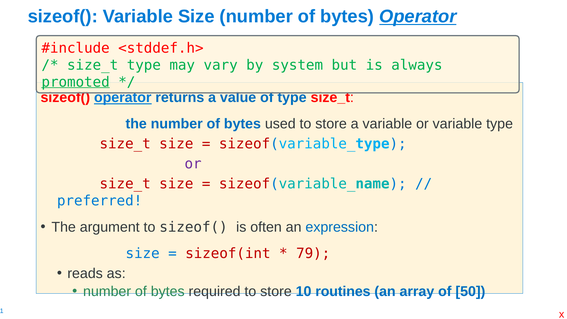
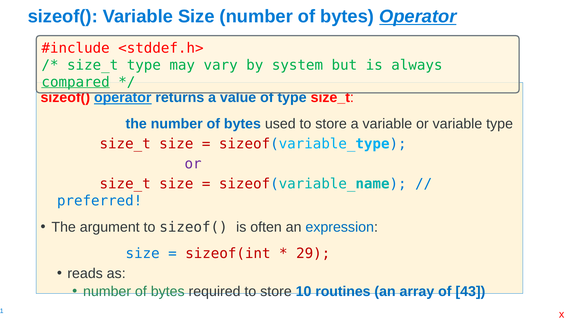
promoted: promoted -> compared
79: 79 -> 29
50: 50 -> 43
